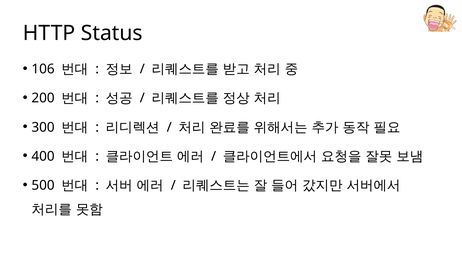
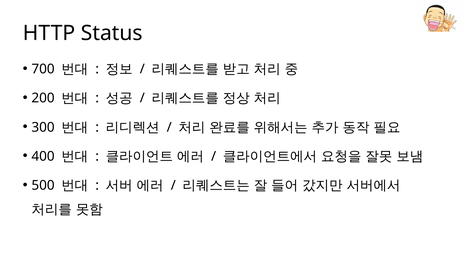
106: 106 -> 700
